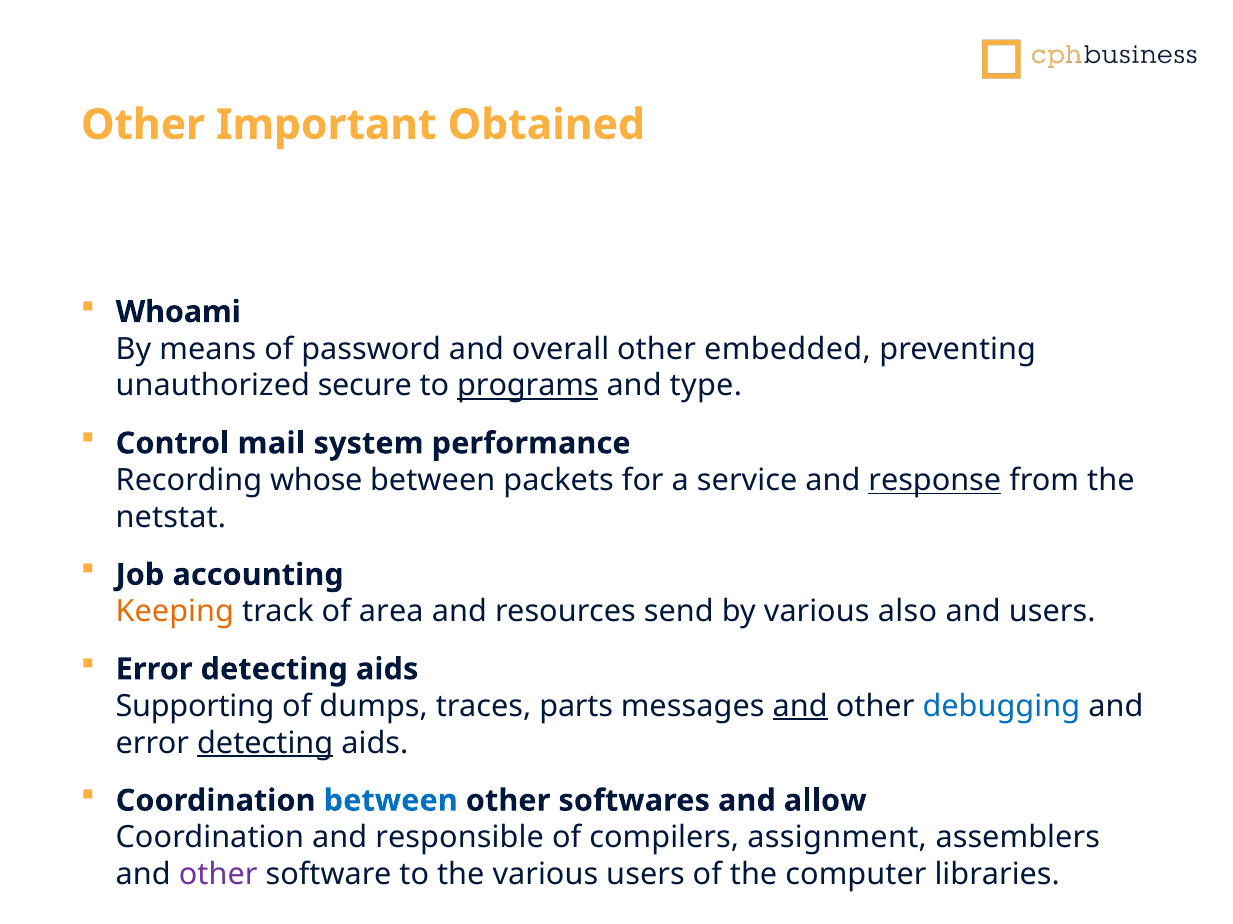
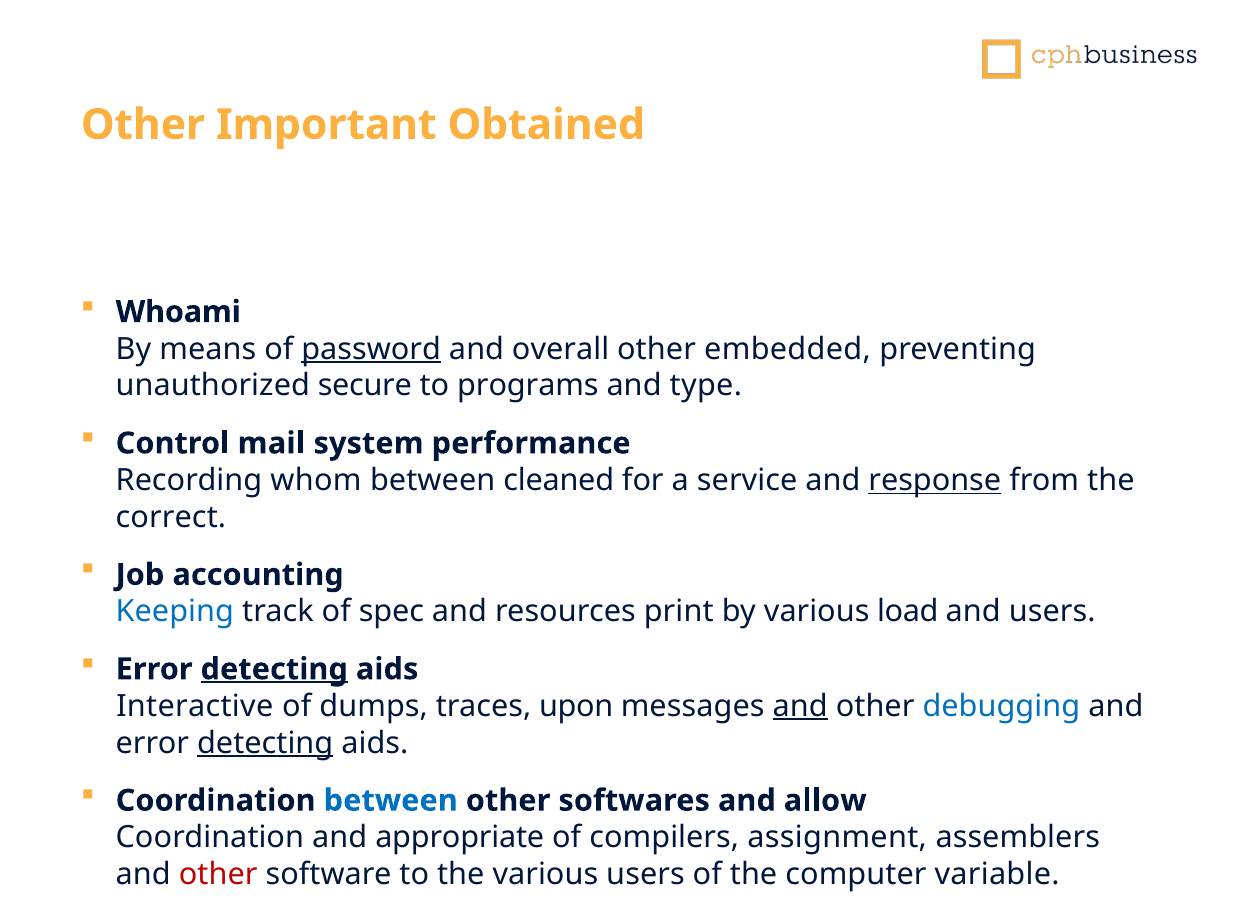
password underline: none -> present
programs underline: present -> none
whose: whose -> whom
packets: packets -> cleaned
netstat: netstat -> correct
Keeping colour: orange -> blue
area: area -> spec
send: send -> print
also: also -> load
detecting at (274, 670) underline: none -> present
Supporting: Supporting -> Interactive
parts: parts -> upon
responsible: responsible -> appropriate
other at (218, 875) colour: purple -> red
libraries: libraries -> variable
